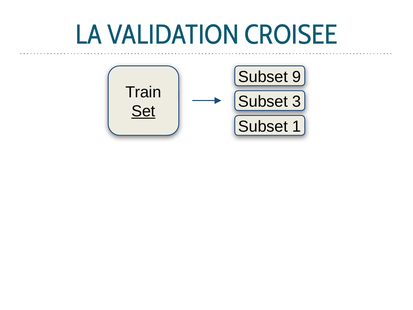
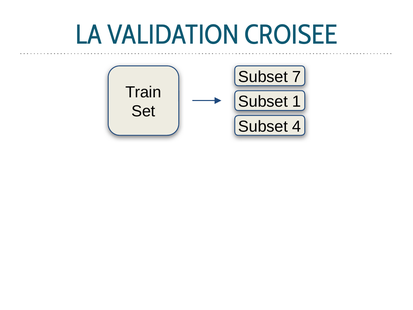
9: 9 -> 7
3: 3 -> 1
Set underline: present -> none
1: 1 -> 4
